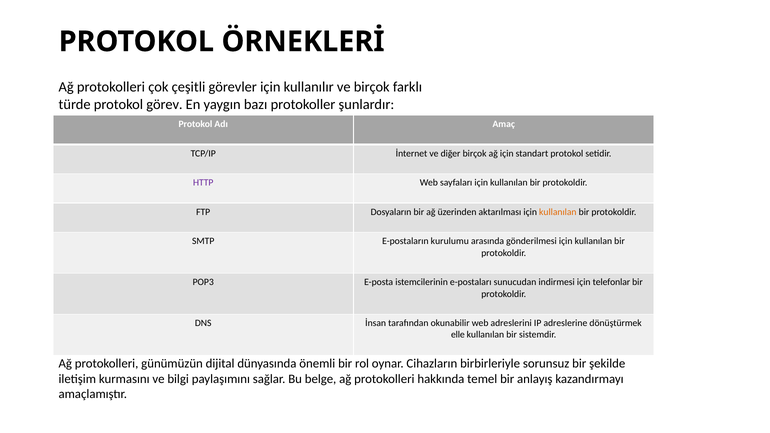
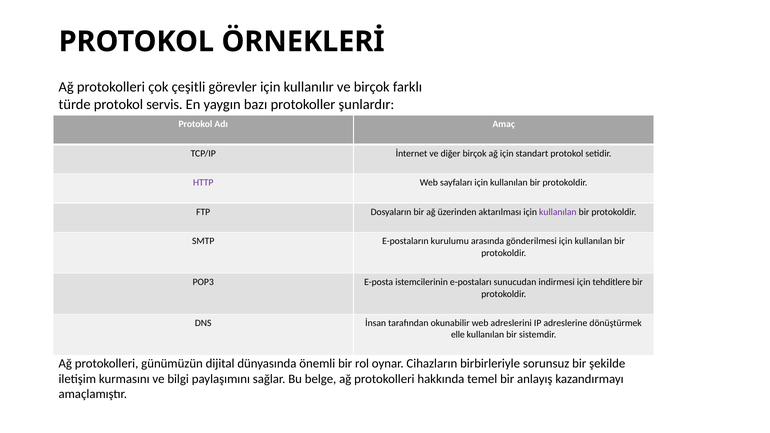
görev: görev -> servis
kullanılan at (558, 212) colour: orange -> purple
telefonlar: telefonlar -> tehditlere
